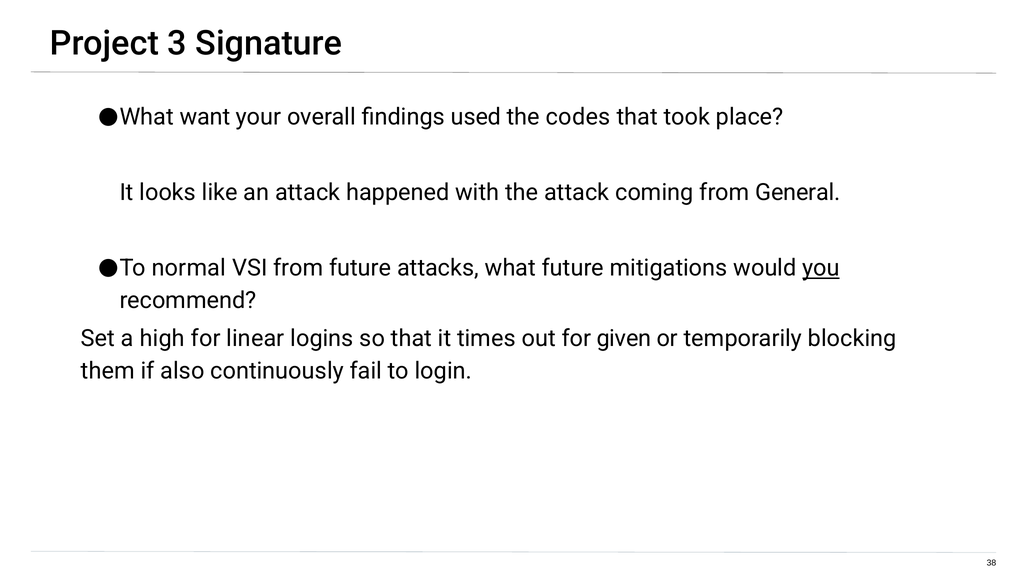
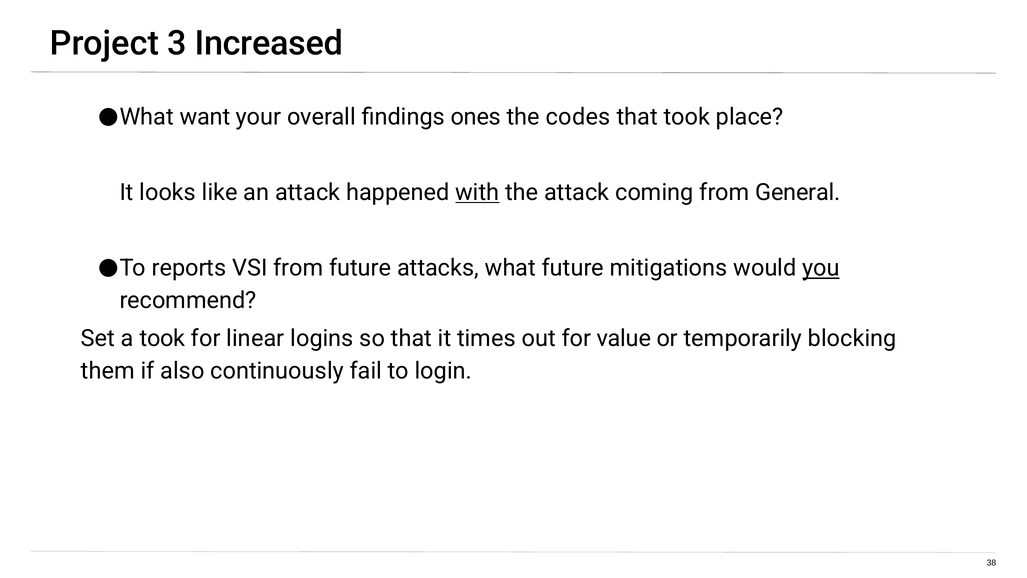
Signature: Signature -> Increased
used: used -> ones
with underline: none -> present
normal: normal -> reports
a high: high -> took
given: given -> value
